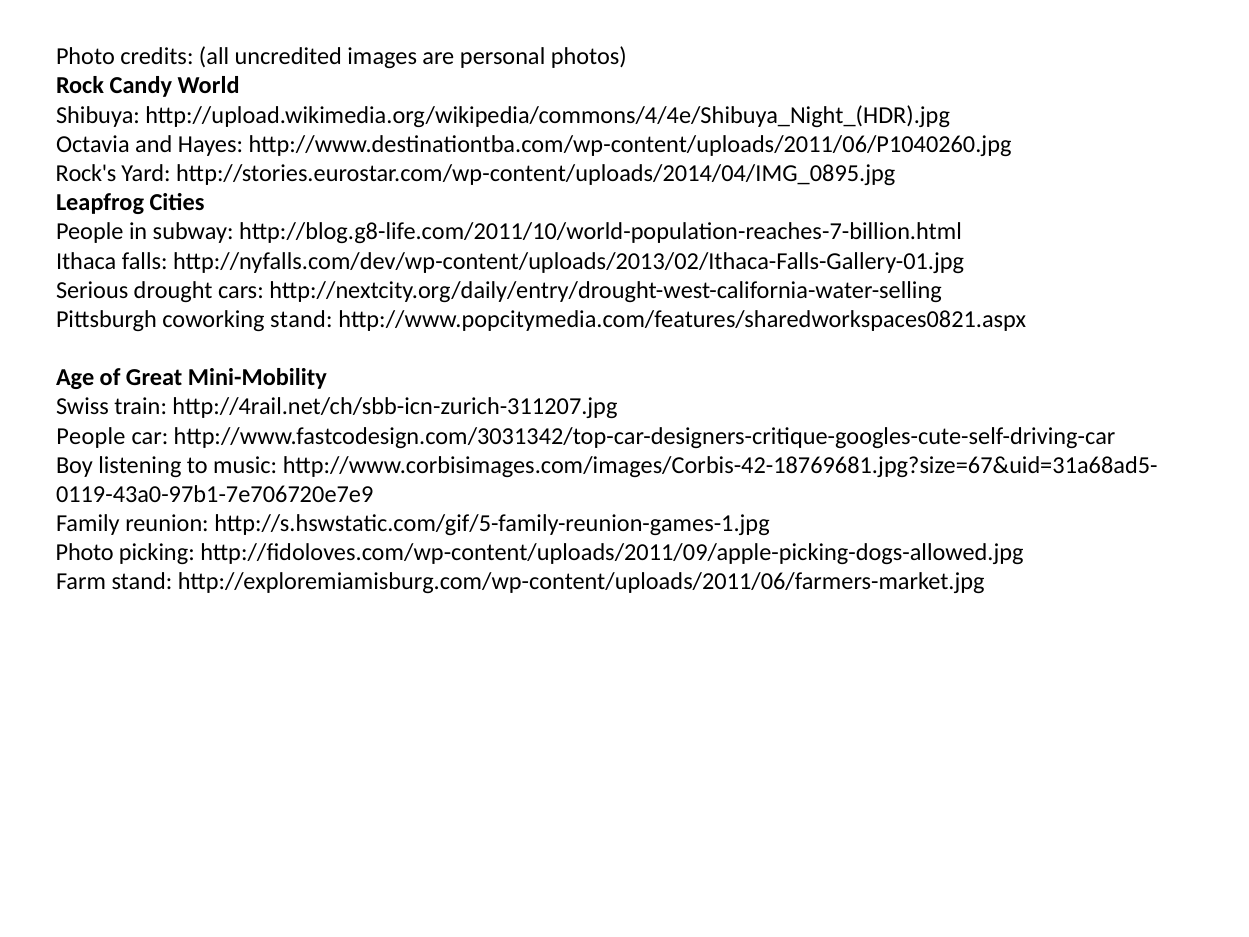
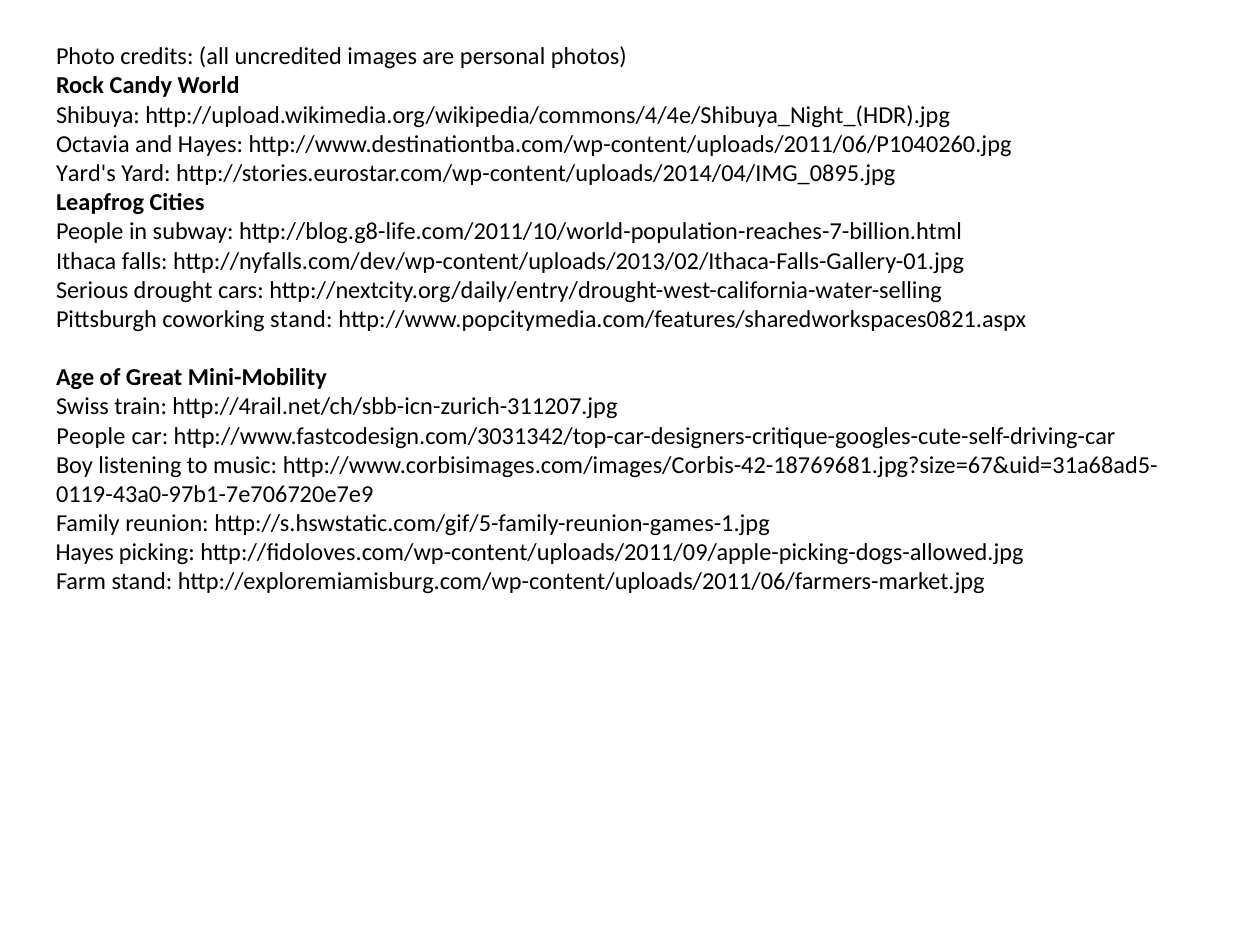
Rock's: Rock's -> Yard's
Photo at (85, 553): Photo -> Hayes
